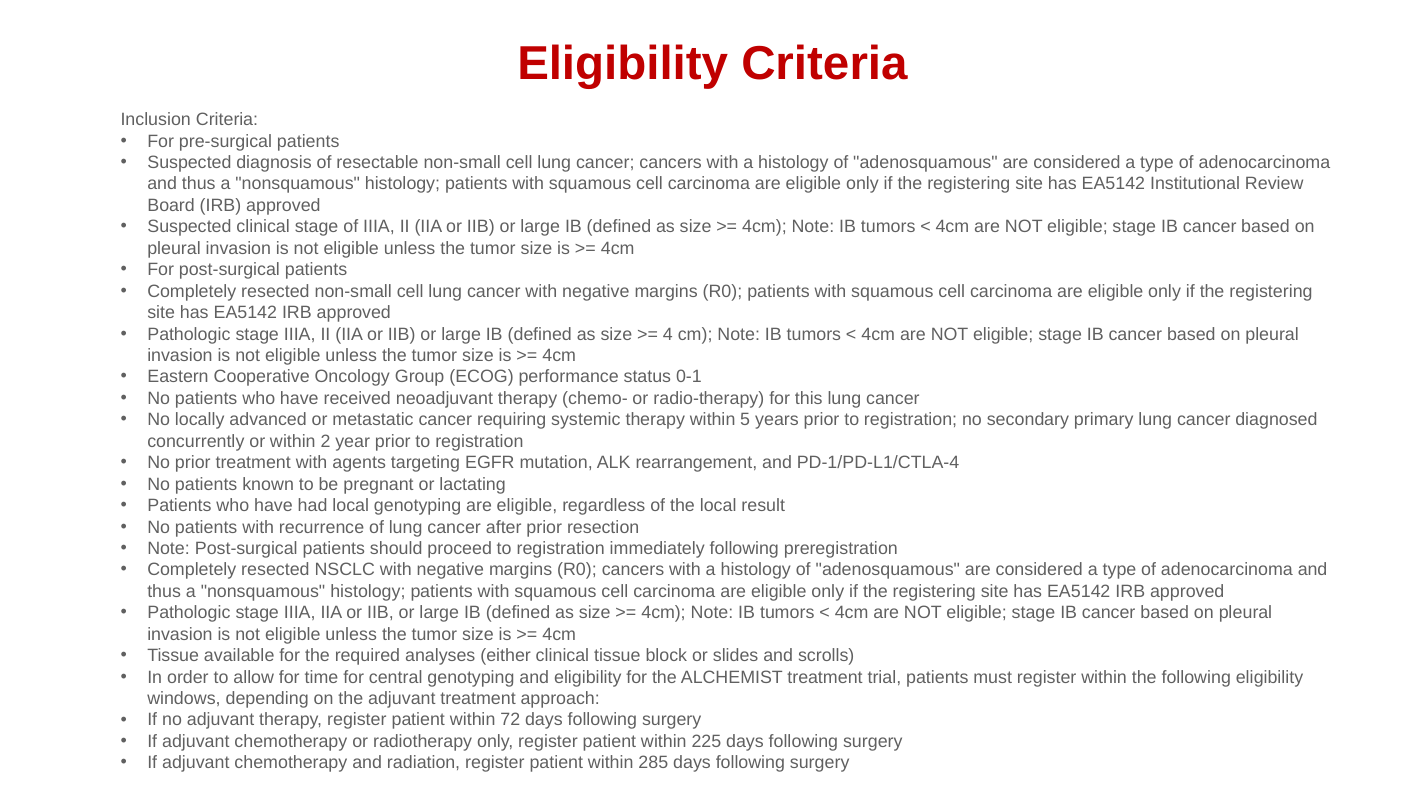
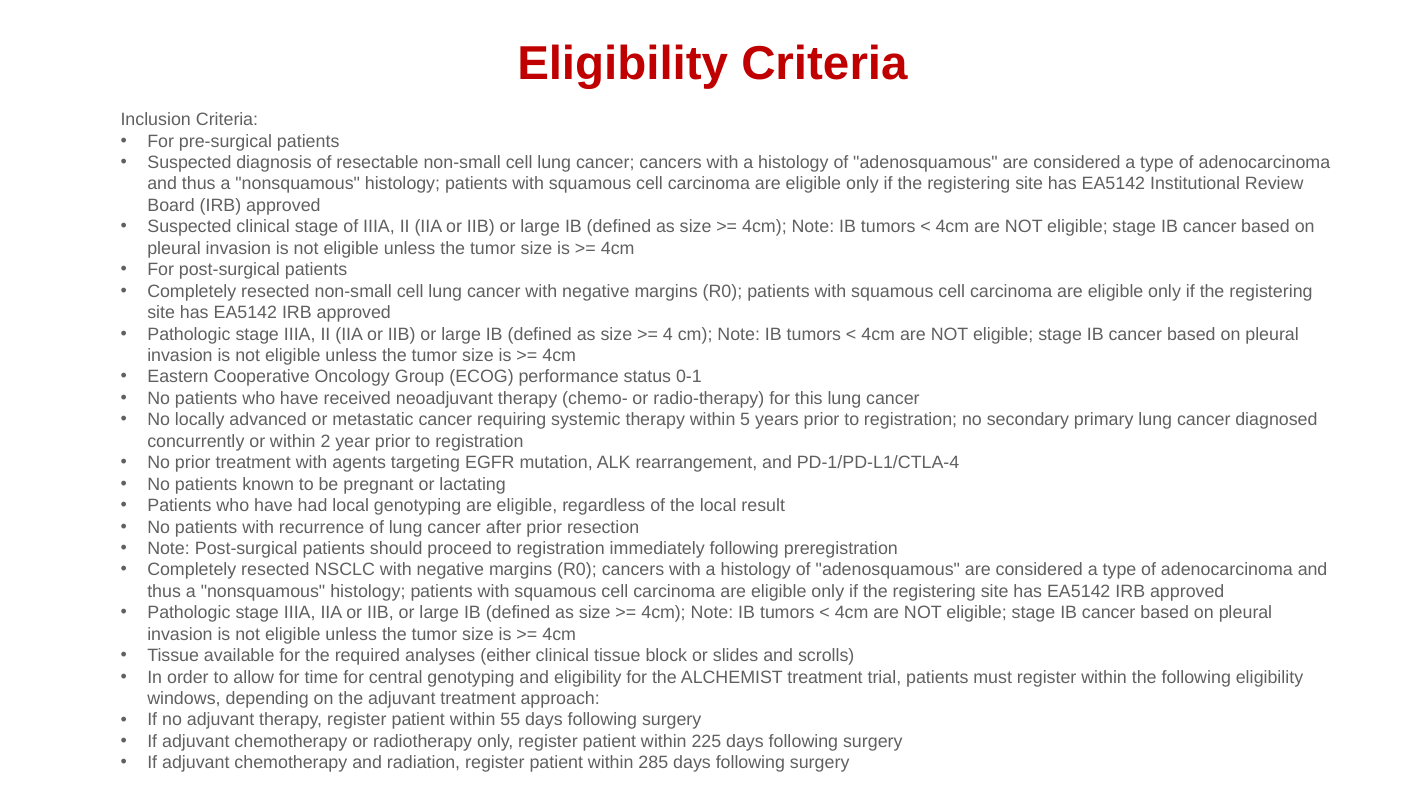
72: 72 -> 55
